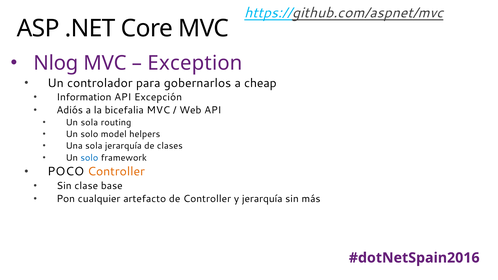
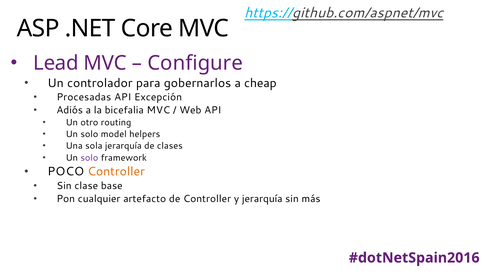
Nlog: Nlog -> Lead
Exception: Exception -> Configure
Information: Information -> Procesadas
Un sola: sola -> otro
solo at (89, 158) colour: blue -> purple
